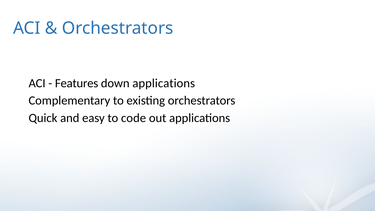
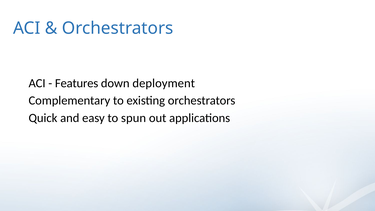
down applications: applications -> deployment
code: code -> spun
